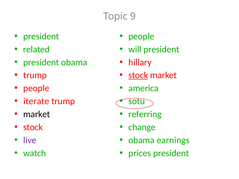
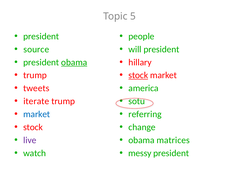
9: 9 -> 5
related: related -> source
obama at (74, 62) underline: none -> present
people at (36, 88): people -> tweets
market at (37, 114) colour: black -> blue
earnings: earnings -> matrices
prices: prices -> messy
